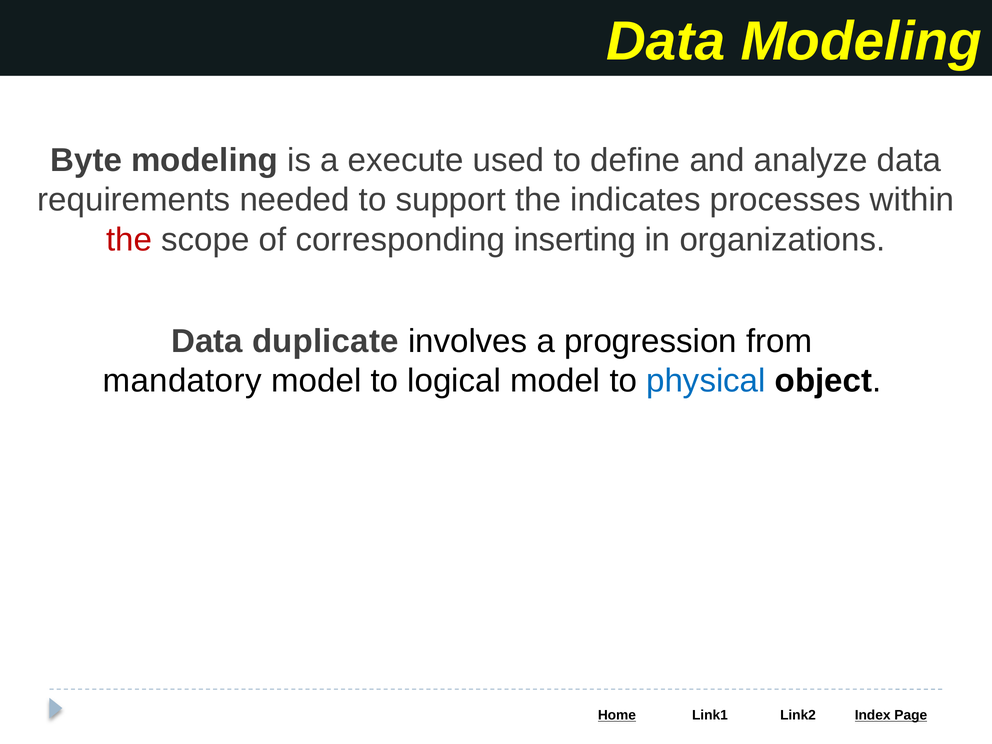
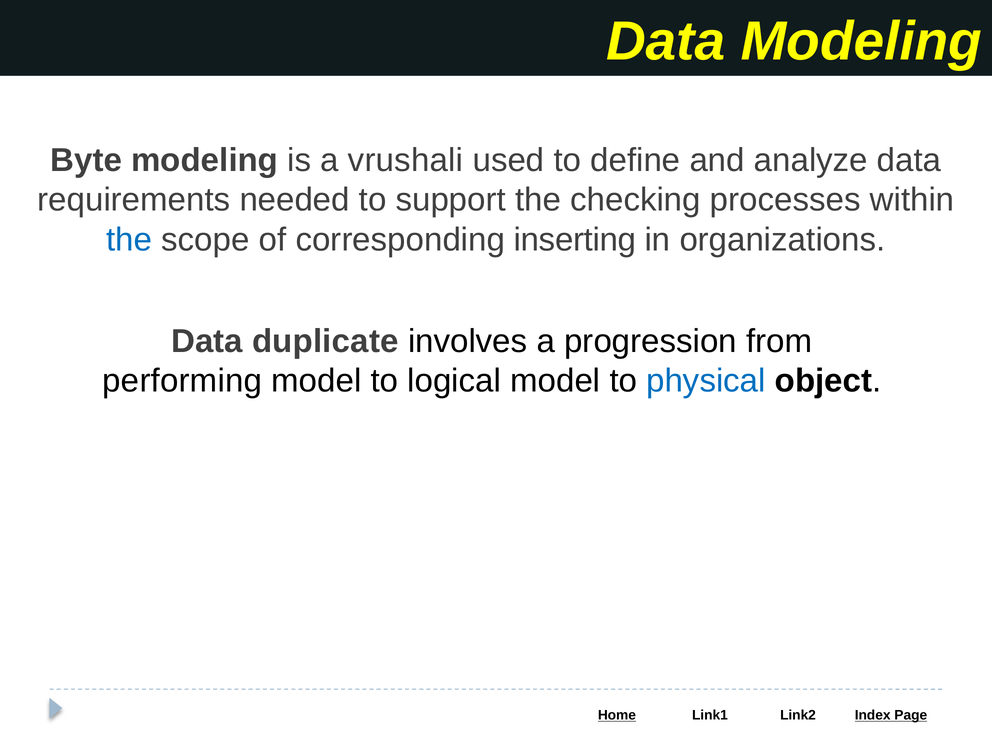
execute: execute -> vrushali
indicates: indicates -> checking
the at (129, 240) colour: red -> blue
mandatory: mandatory -> performing
